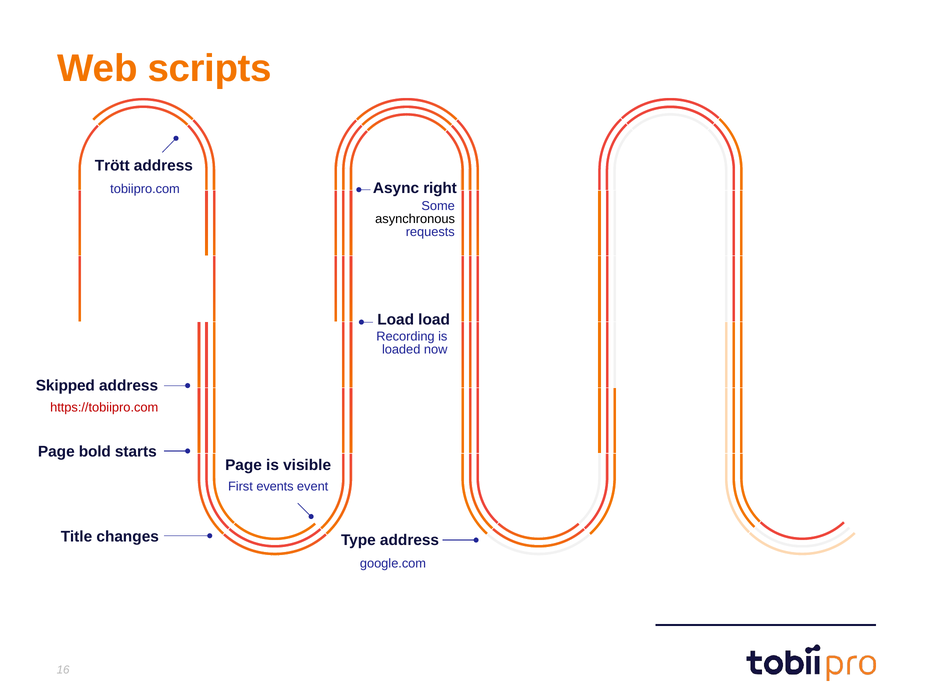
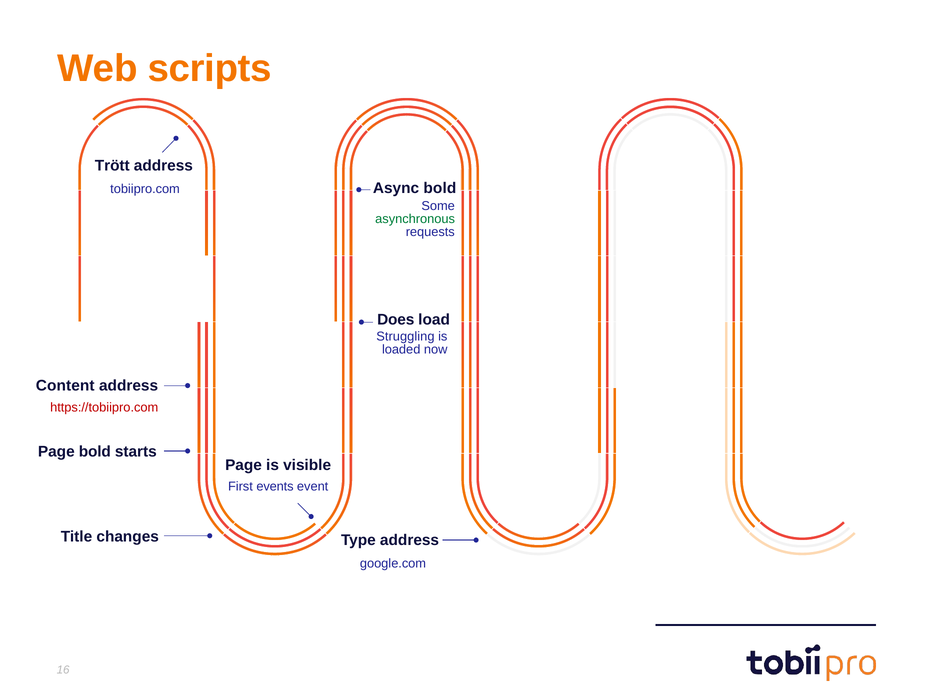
Async right: right -> bold
asynchronous colour: black -> green
Load at (396, 319): Load -> Does
Recording: Recording -> Struggling
Skipped: Skipped -> Content
